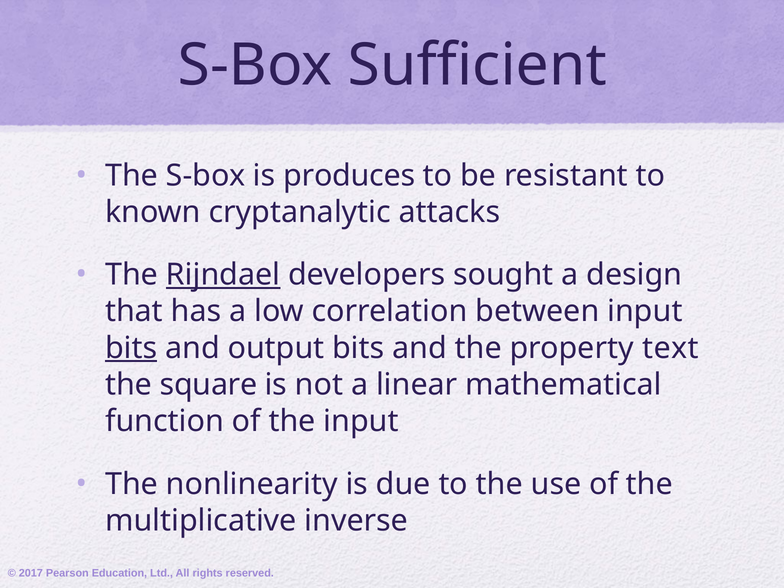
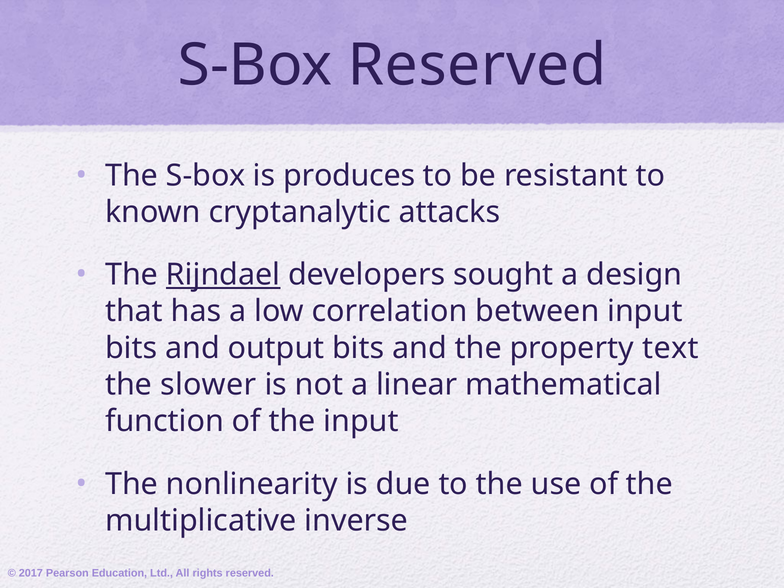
S-Box Sufficient: Sufficient -> Reserved
bits at (131, 348) underline: present -> none
square: square -> slower
